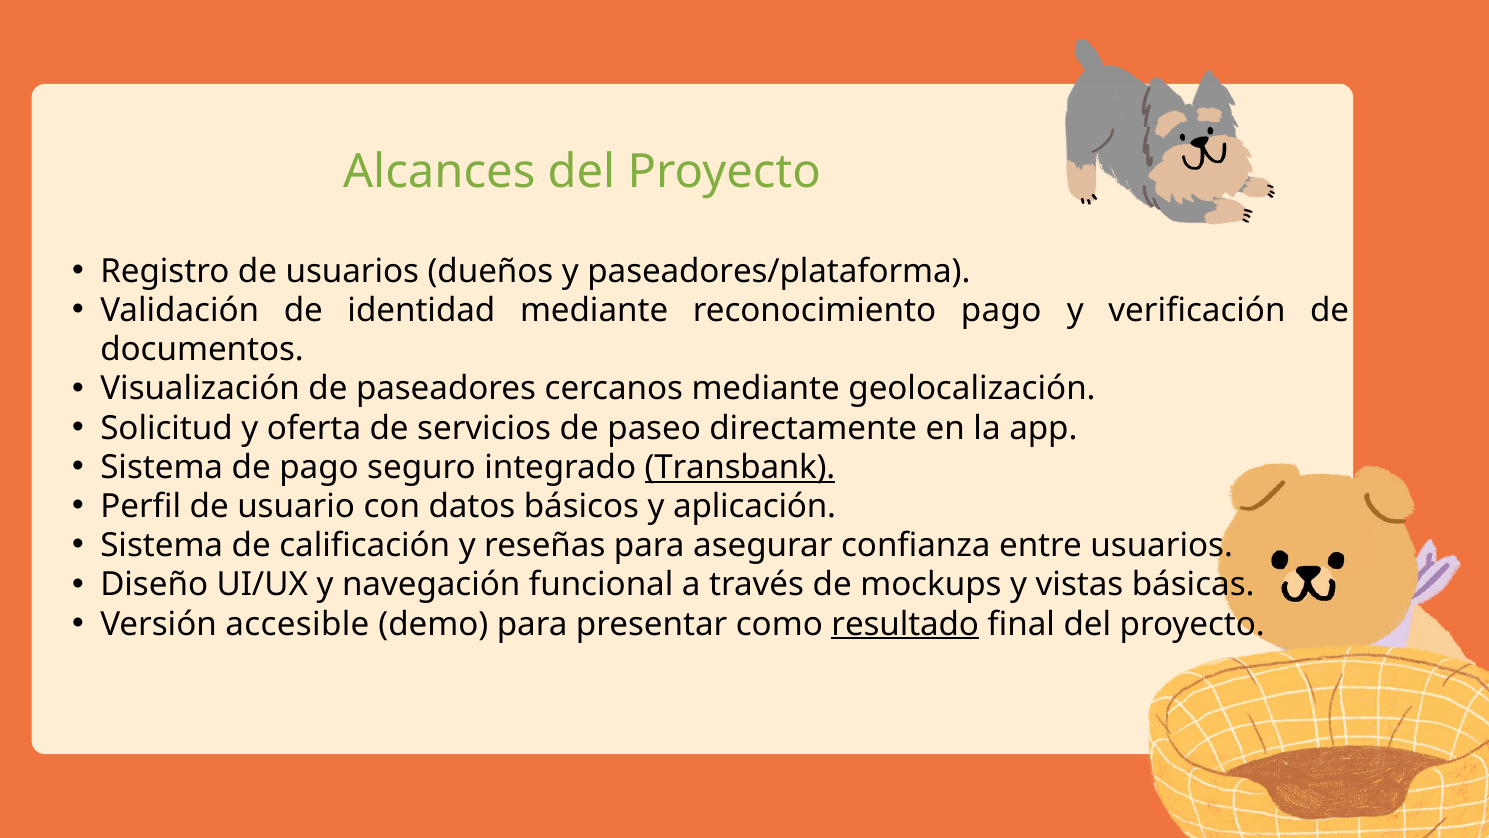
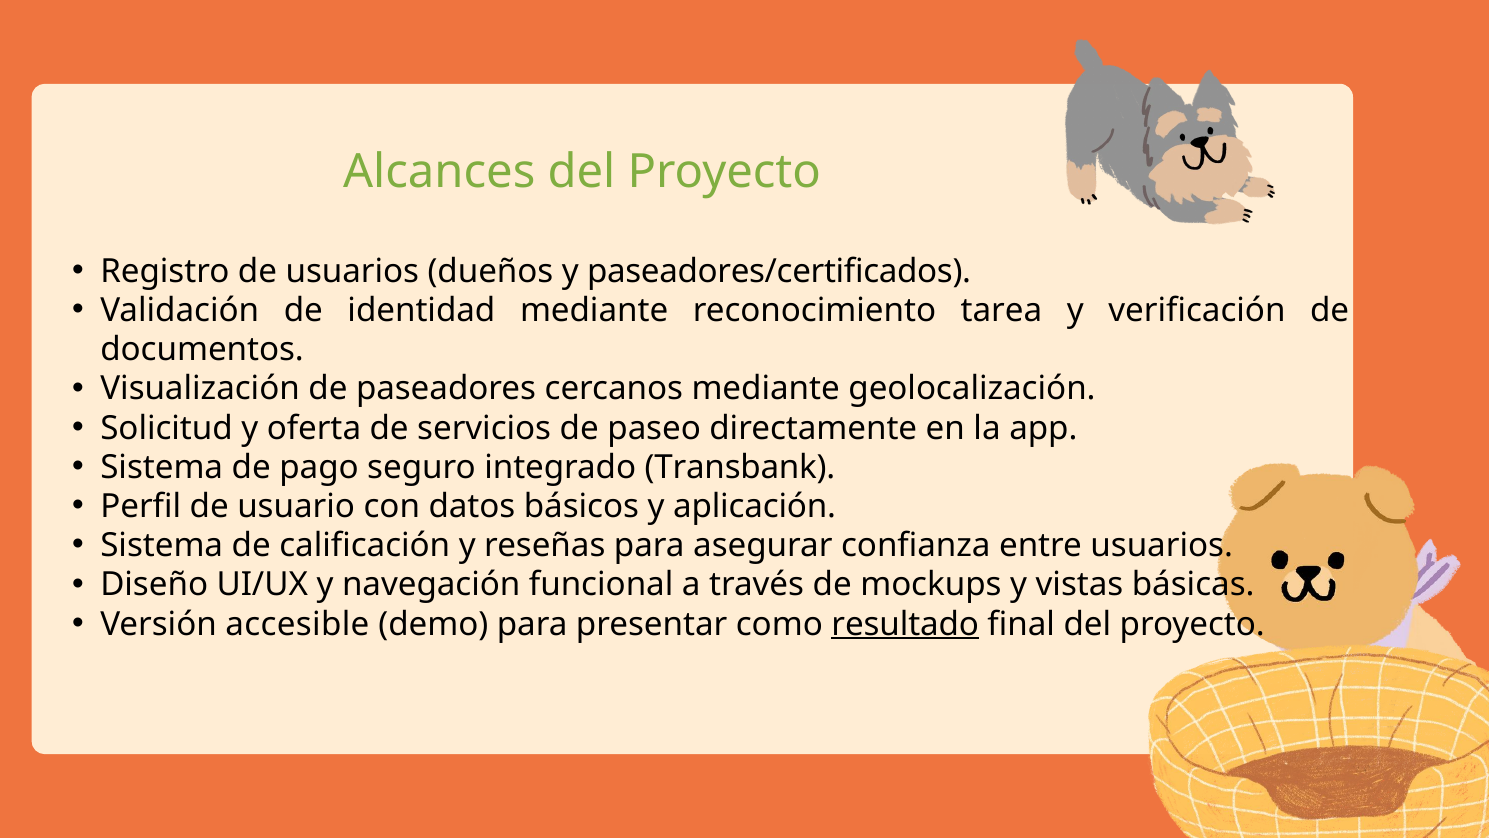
paseadores/plataforma: paseadores/plataforma -> paseadores/certificados
reconocimiento pago: pago -> tarea
Transbank underline: present -> none
